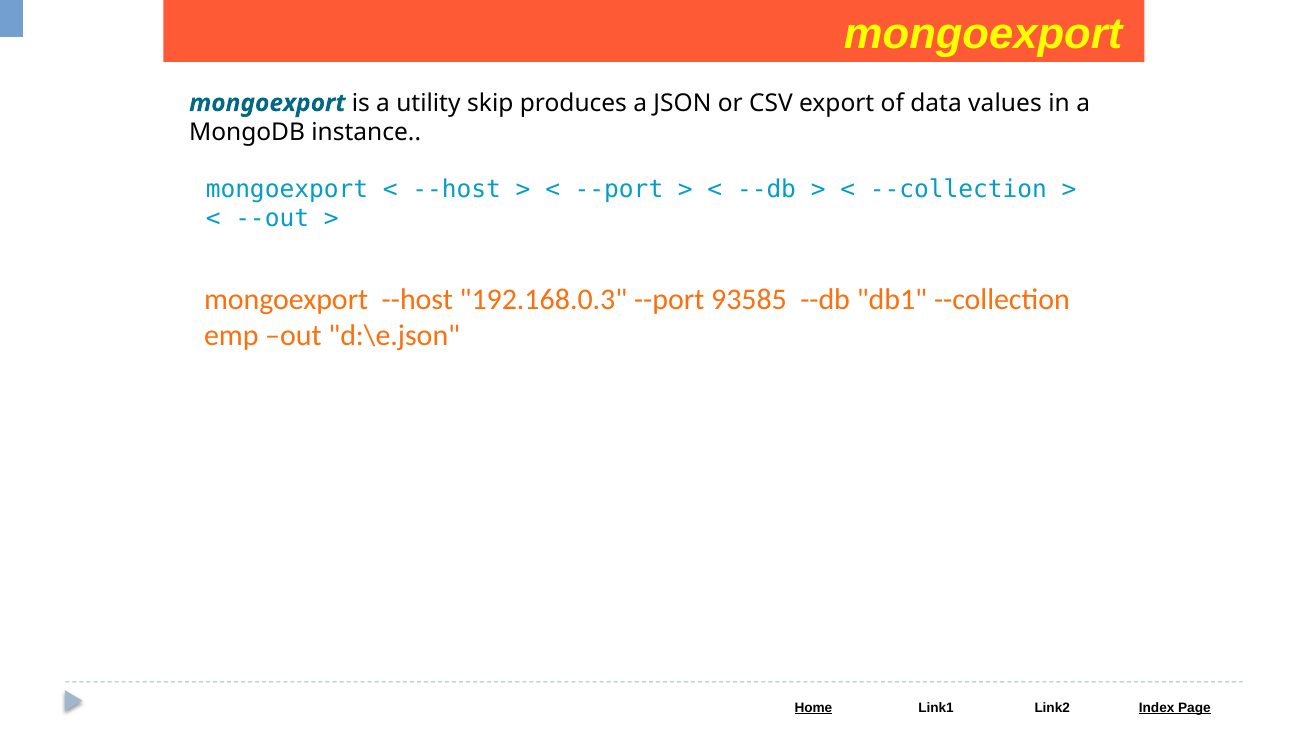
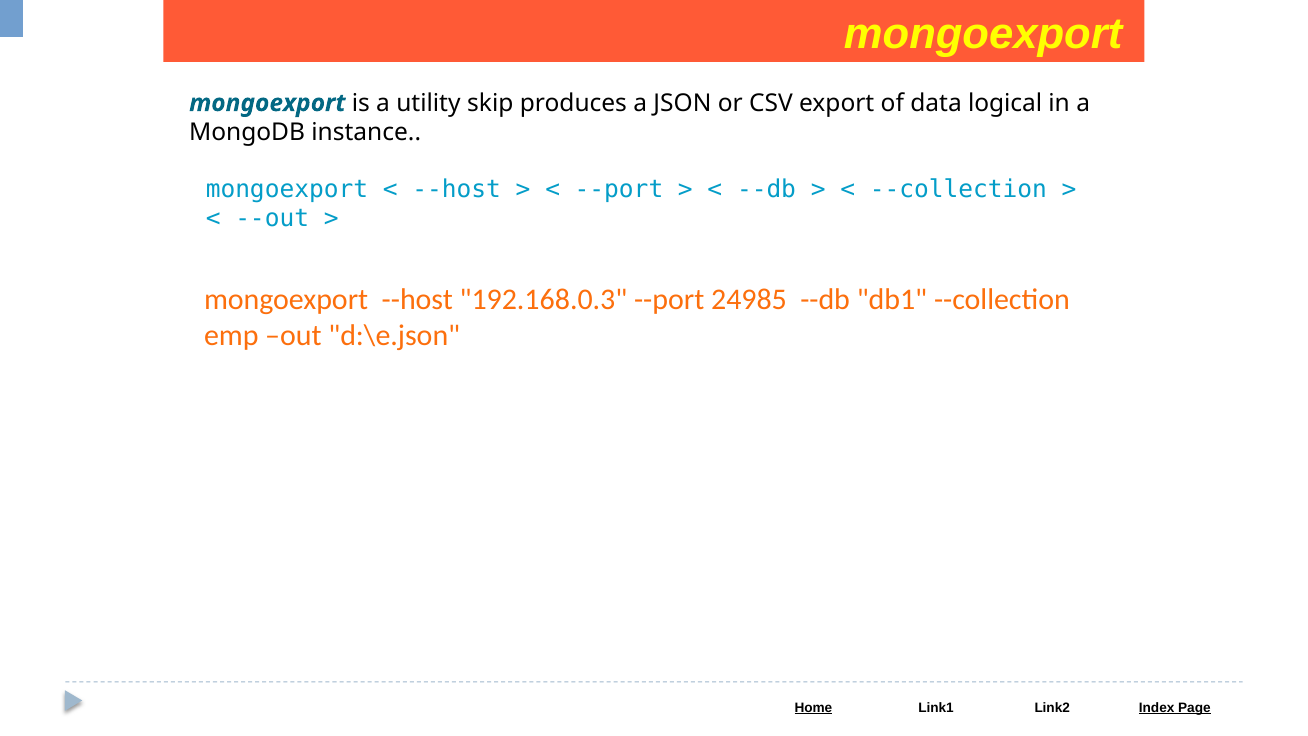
values: values -> logical
93585: 93585 -> 24985
